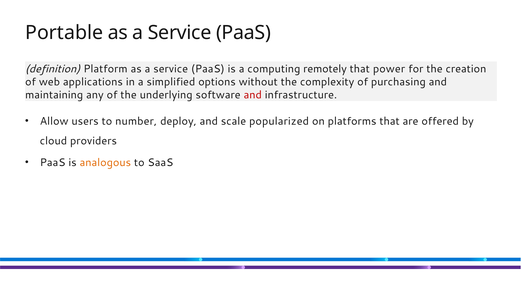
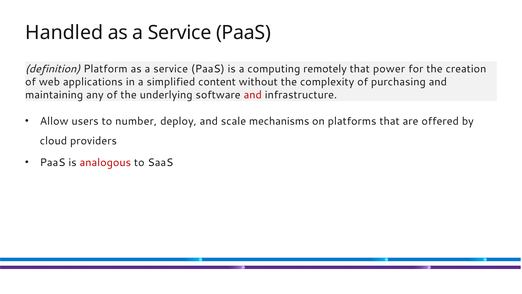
Portable: Portable -> Handled
options: options -> content
popularized: popularized -> mechanisms
analogous colour: orange -> red
